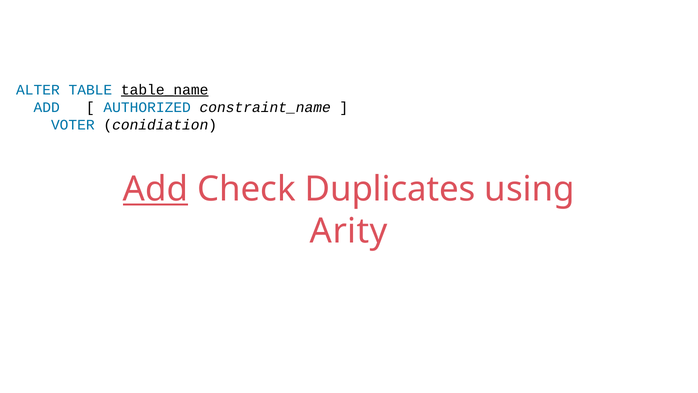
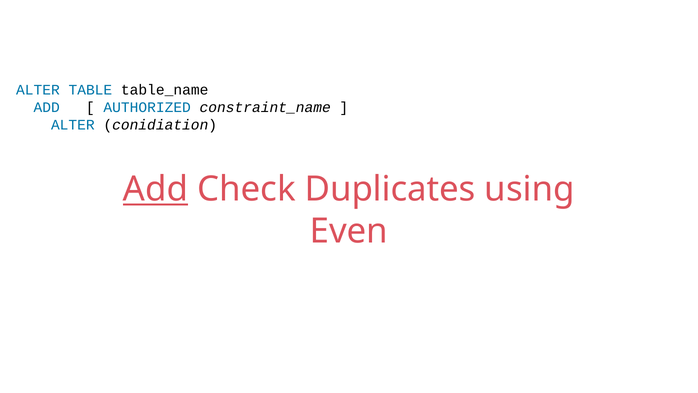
table_name underline: present -> none
VOTER at (73, 125): VOTER -> ALTER
Arity: Arity -> Even
